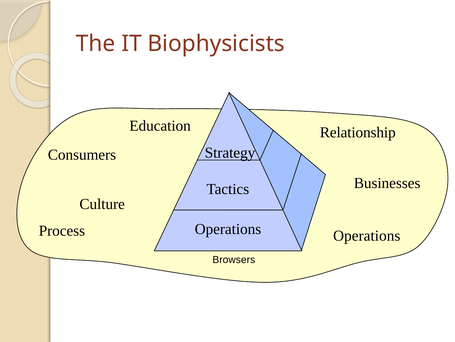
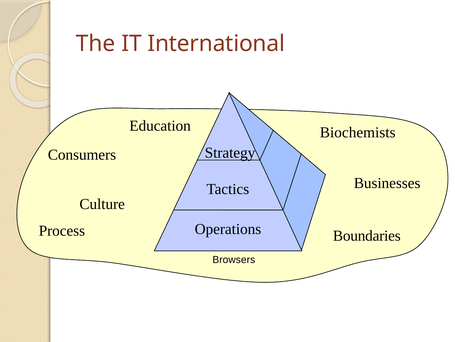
Biophysicists: Biophysicists -> International
Relationship: Relationship -> Biochemists
Operations at (367, 235): Operations -> Boundaries
